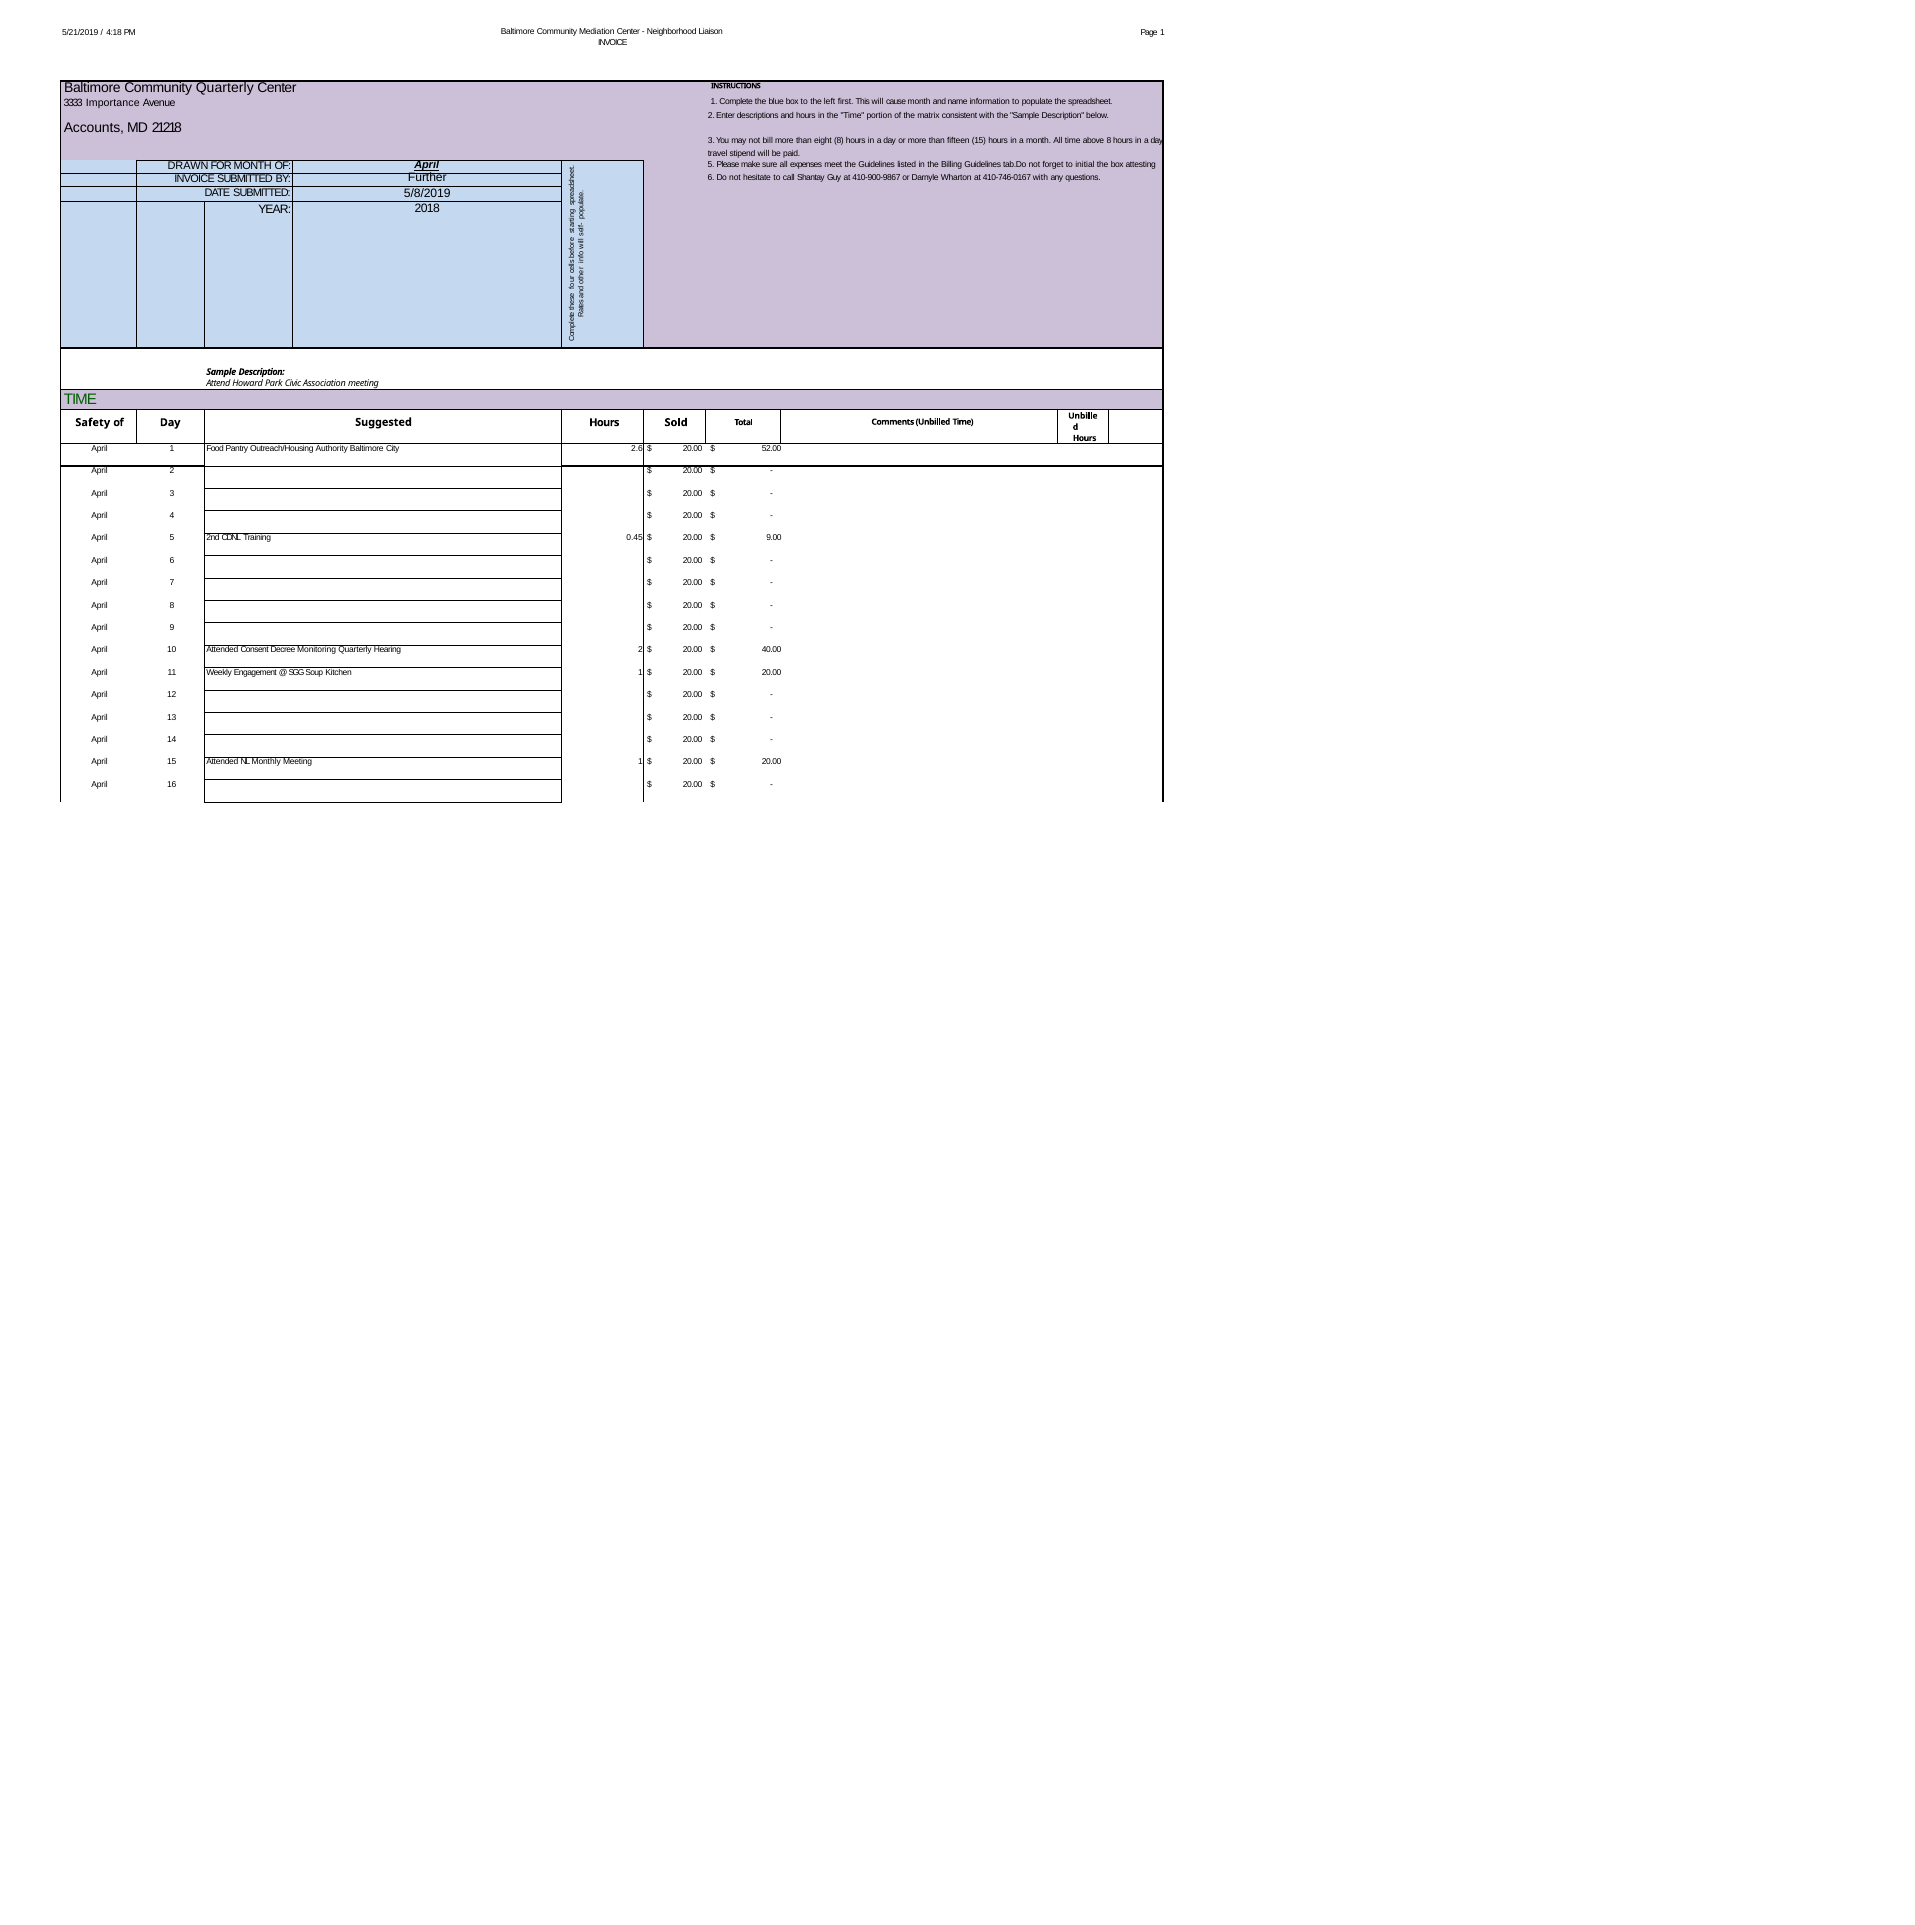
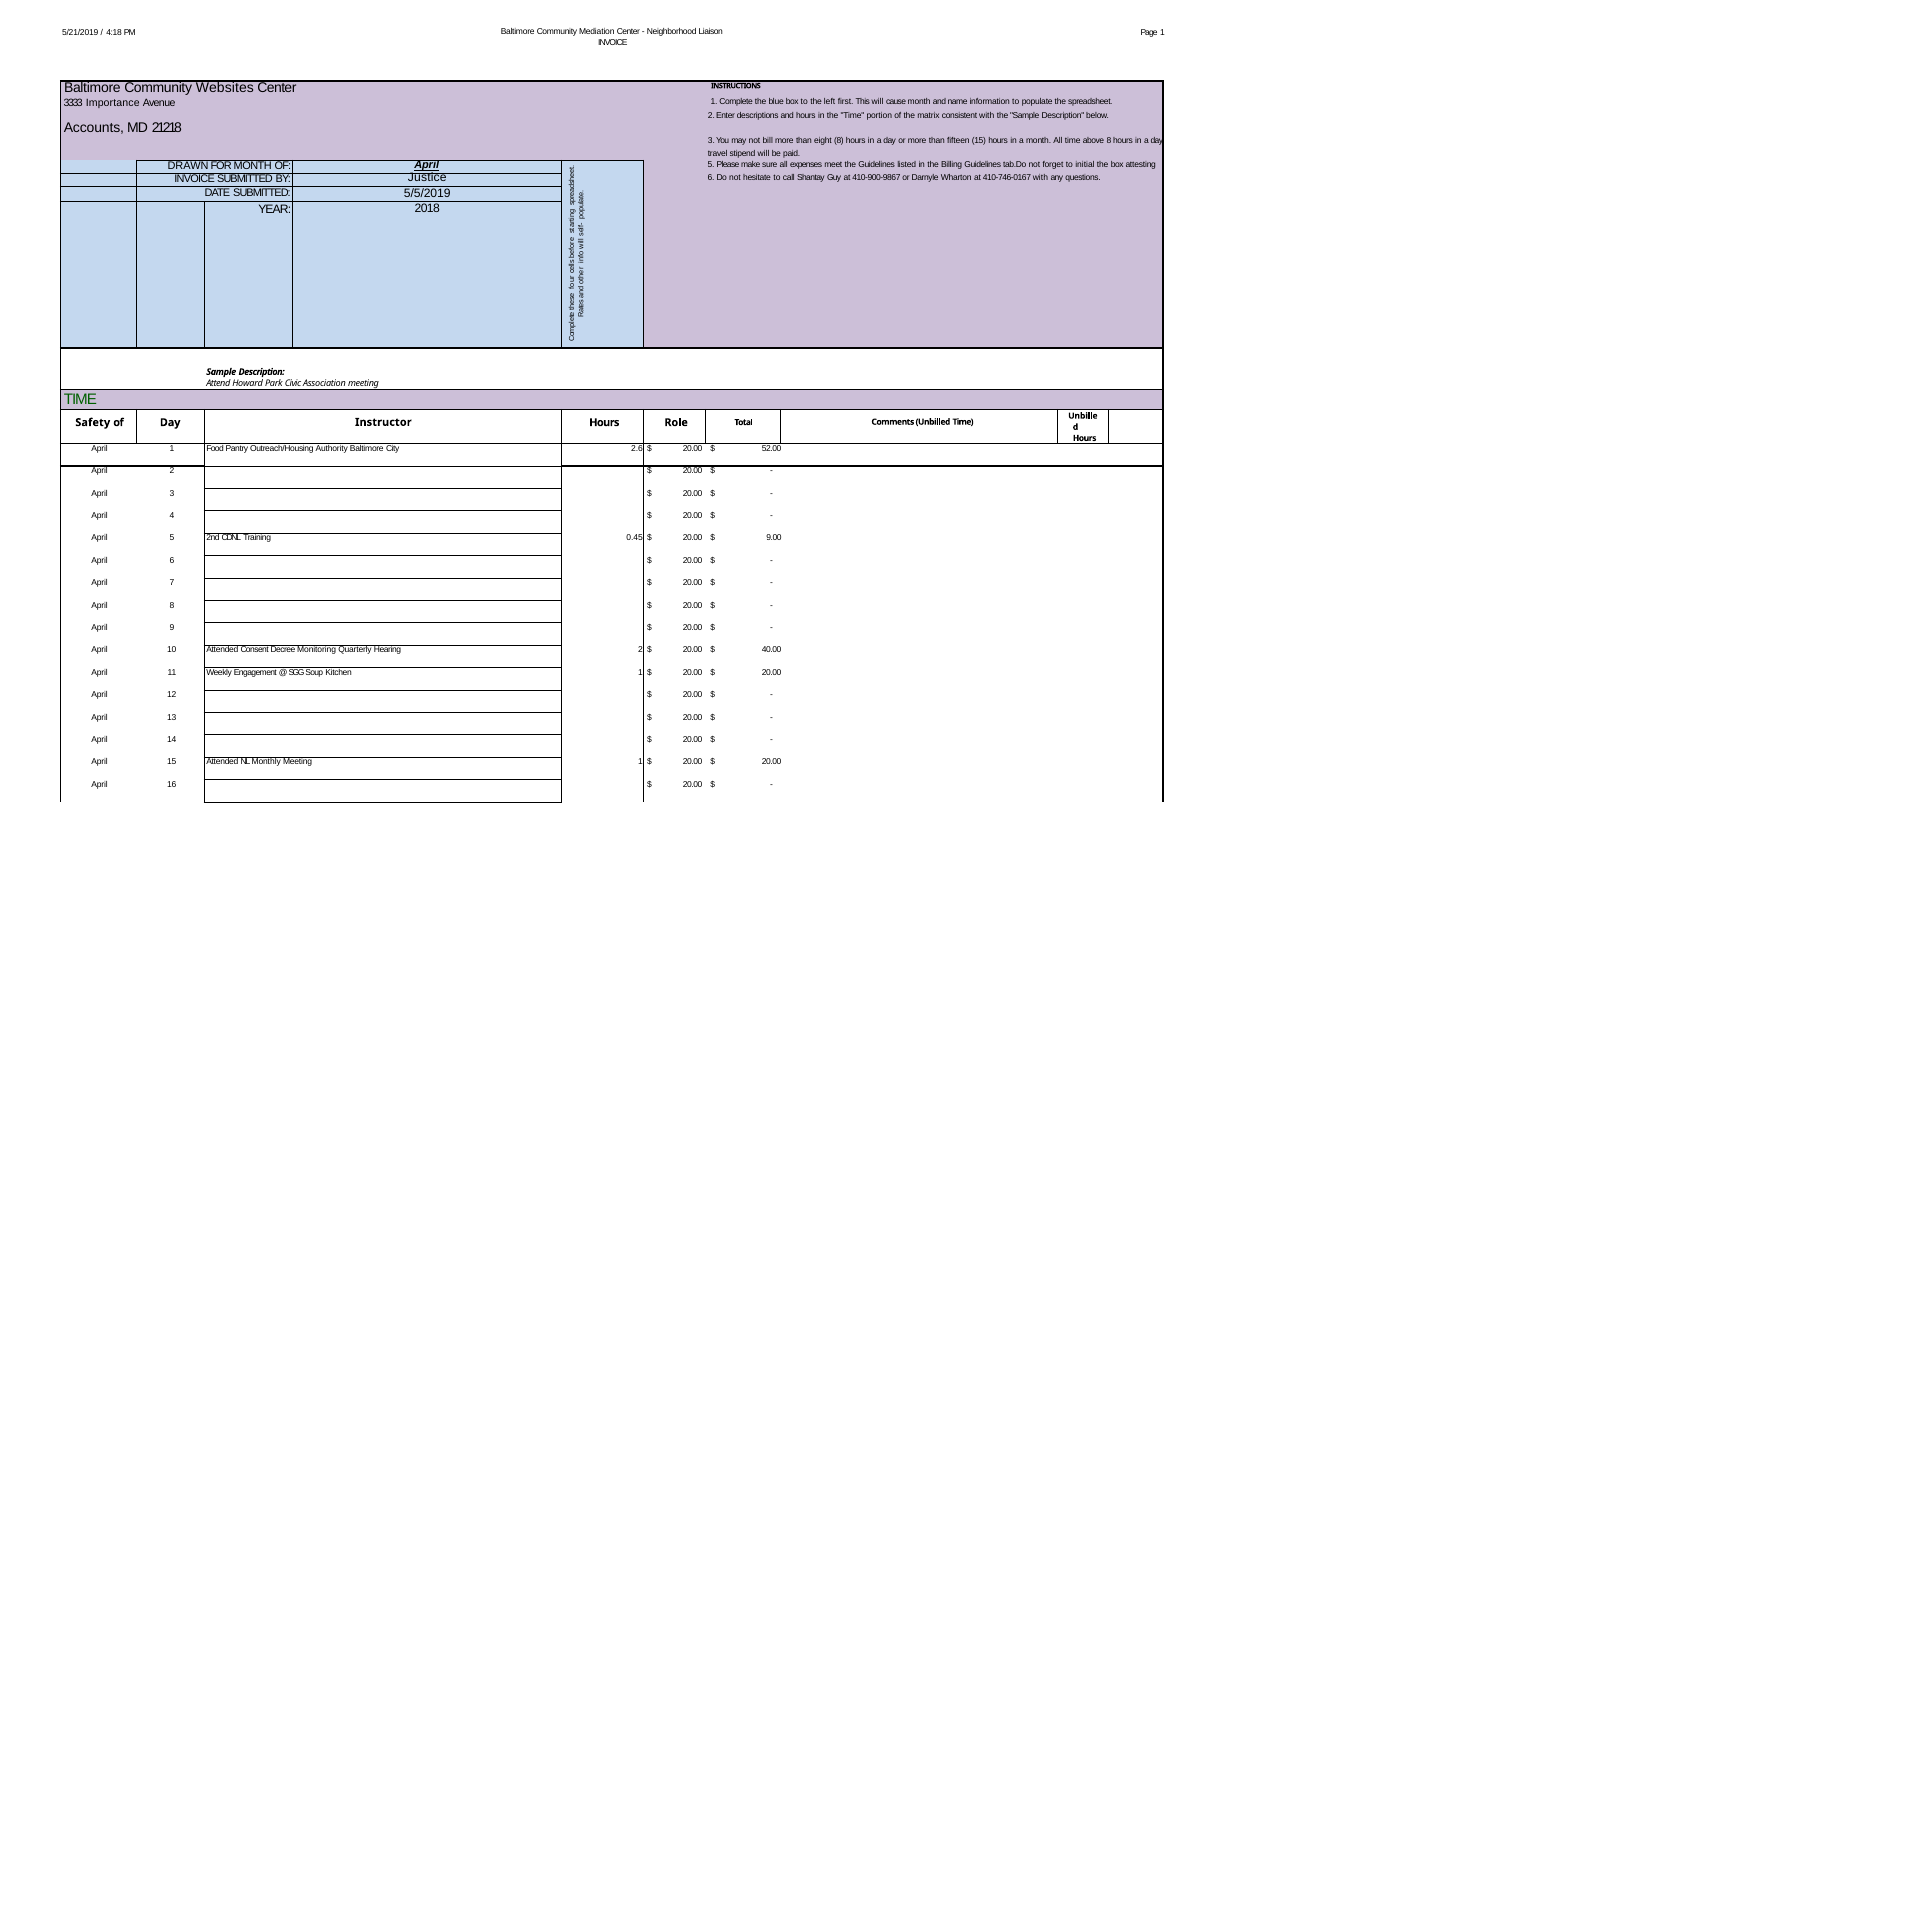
Community Quarterly: Quarterly -> Websites
Further: Further -> Justice
5/8/2019: 5/8/2019 -> 5/5/2019
Suggested: Suggested -> Instructor
Sold: Sold -> Role
